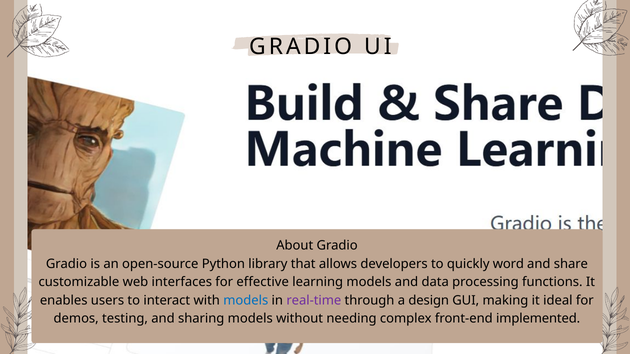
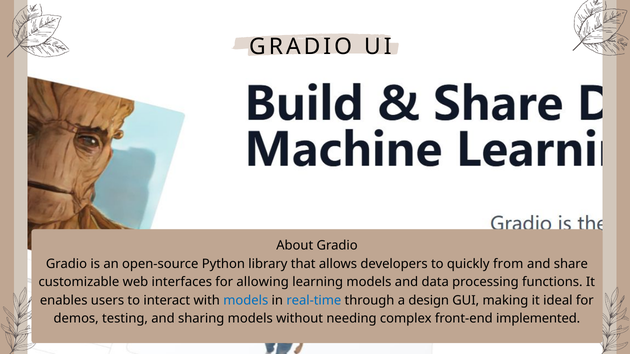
word: word -> from
effective: effective -> allowing
real-time colour: purple -> blue
